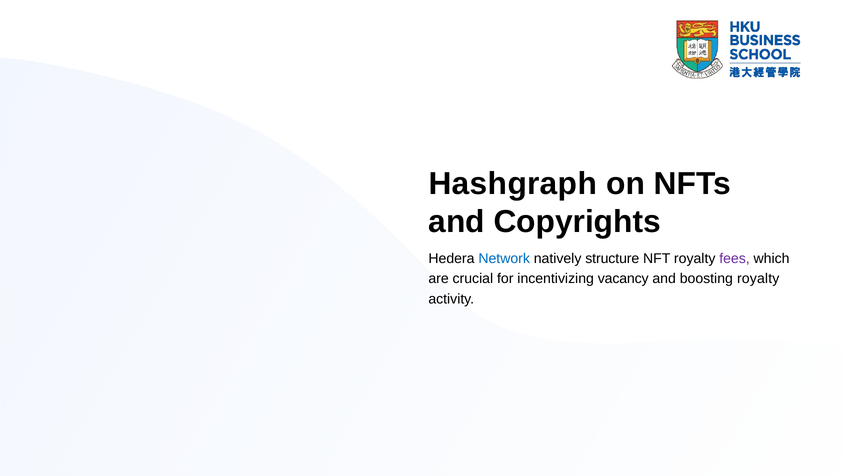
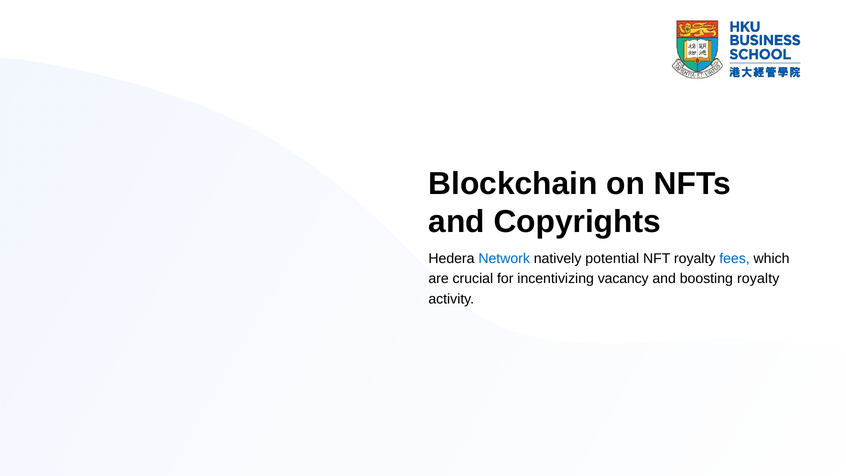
Hashgraph: Hashgraph -> Blockchain
structure: structure -> potential
fees colour: purple -> blue
